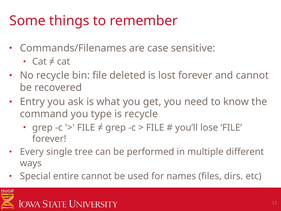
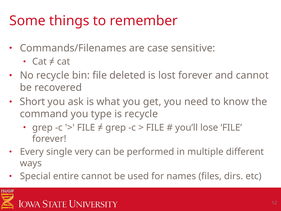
Entry: Entry -> Short
tree: tree -> very
